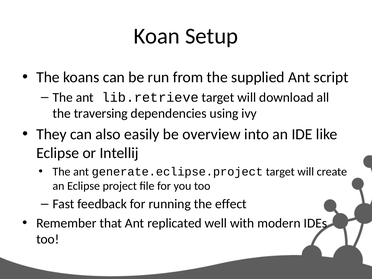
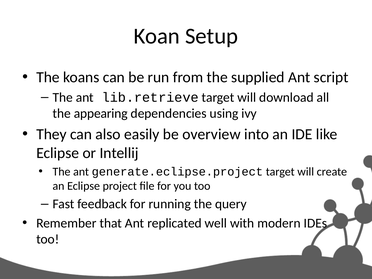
traversing: traversing -> appearing
effect: effect -> query
